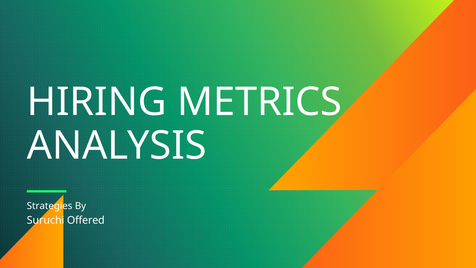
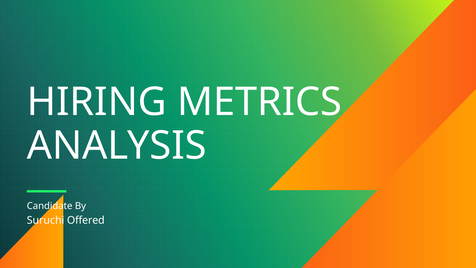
Strategies: Strategies -> Candidate
